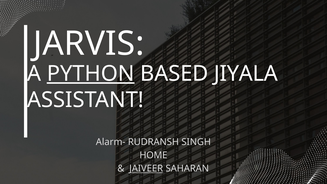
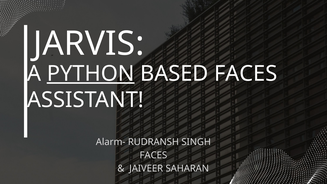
BASED JIYALA: JIYALA -> FACES
HOME at (153, 155): HOME -> FACES
JAIVEER underline: present -> none
